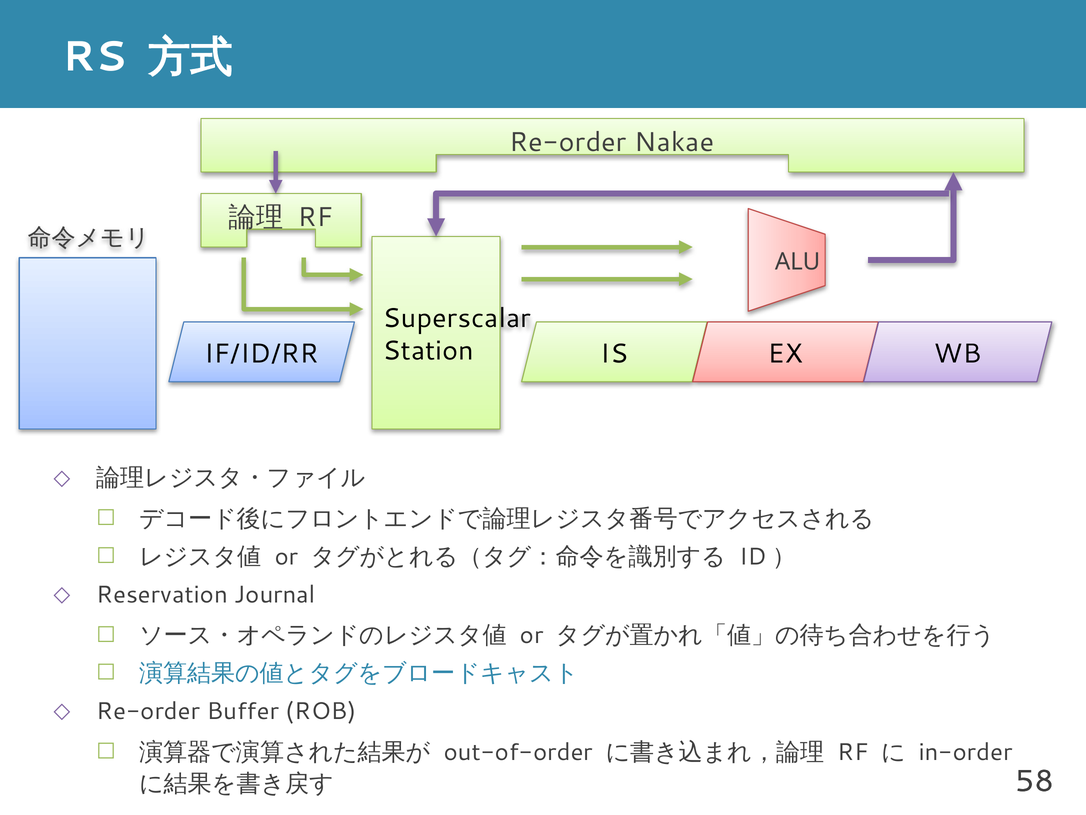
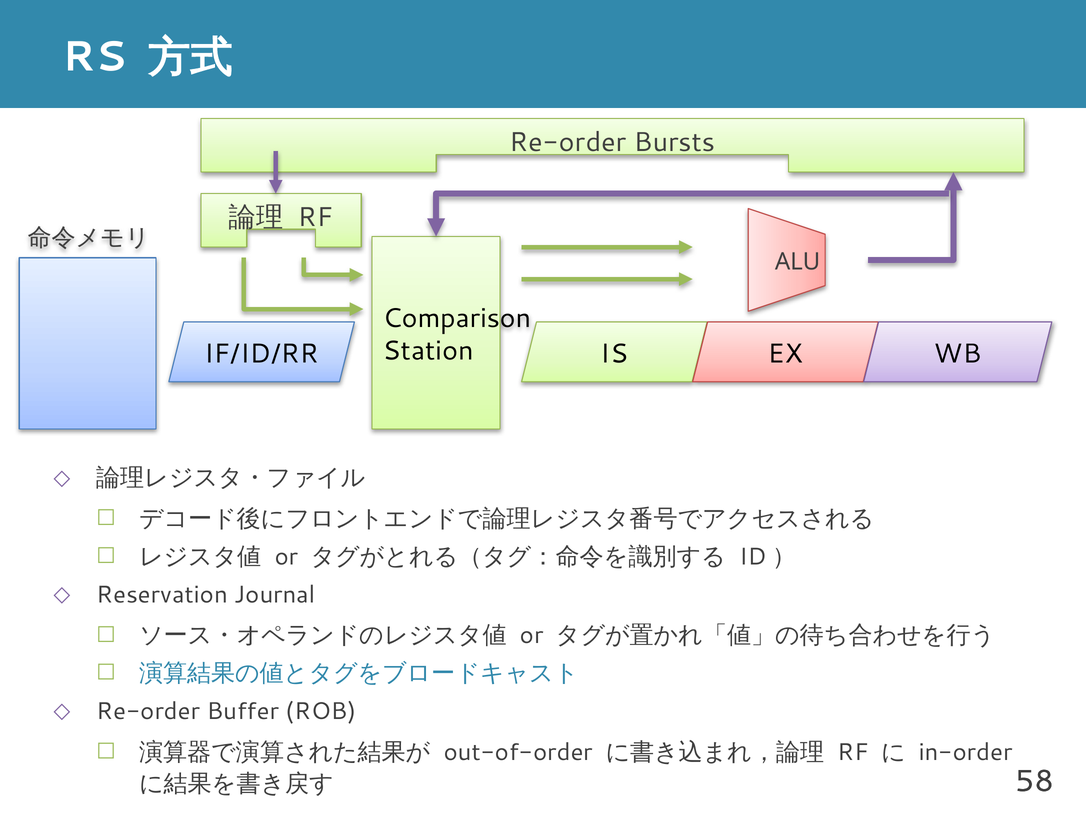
Nakae: Nakae -> Bursts
Superscalar: Superscalar -> Comparison
